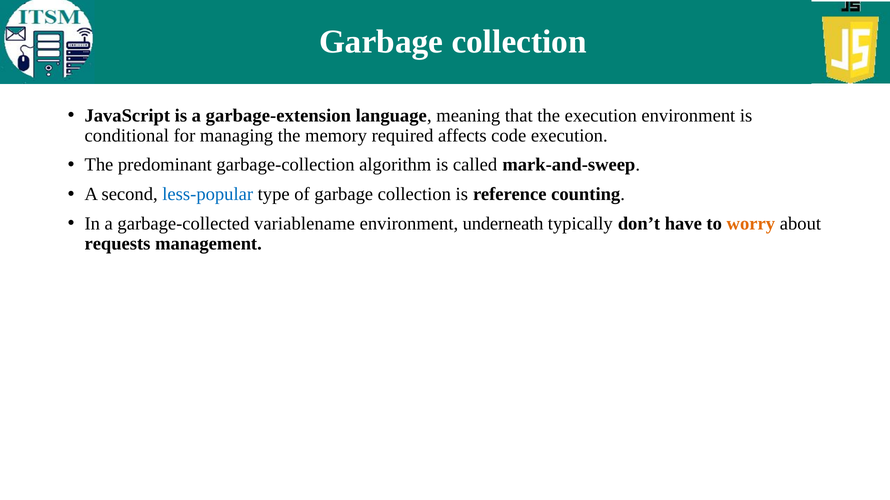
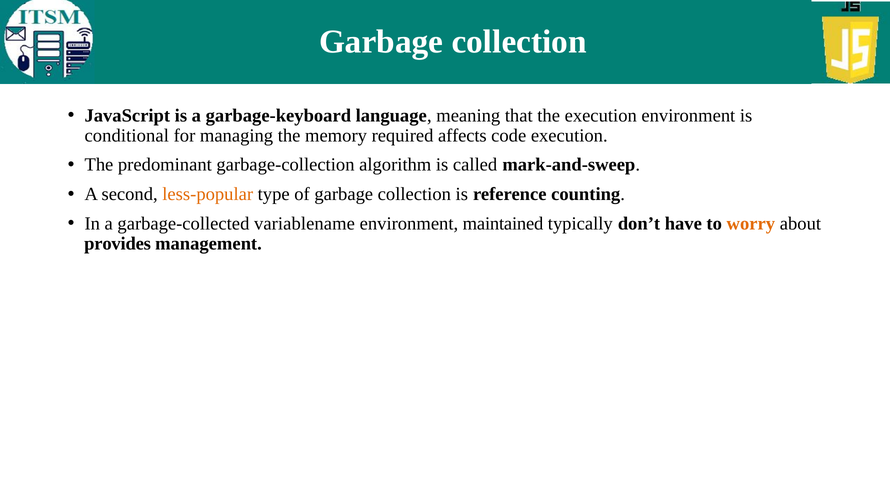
garbage-extension: garbage-extension -> garbage-keyboard
less-popular colour: blue -> orange
underneath: underneath -> maintained
requests: requests -> provides
